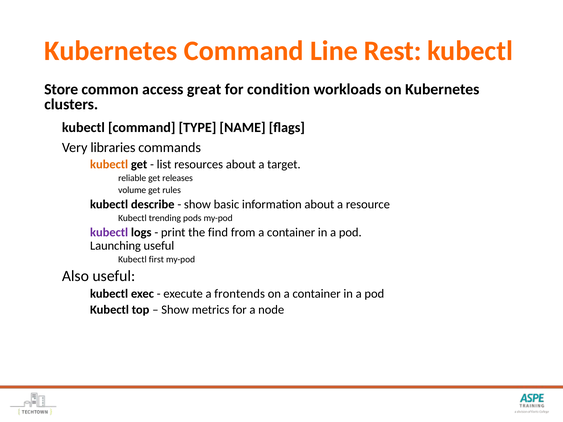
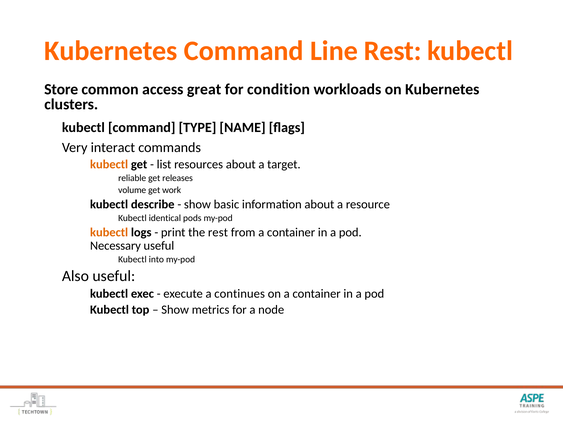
libraries: libraries -> interact
rules: rules -> work
trending: trending -> identical
kubectl at (109, 232) colour: purple -> orange
the find: find -> rest
Launching: Launching -> Necessary
first: first -> into
frontends: frontends -> continues
